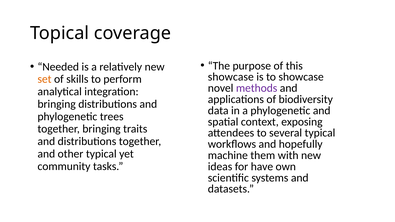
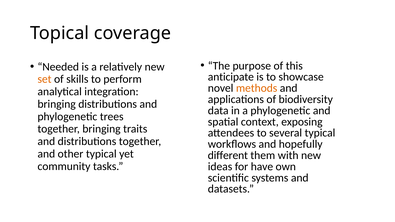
showcase at (231, 77): showcase -> anticipate
methods colour: purple -> orange
machine: machine -> different
